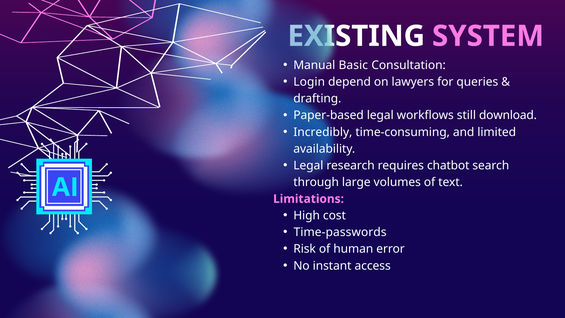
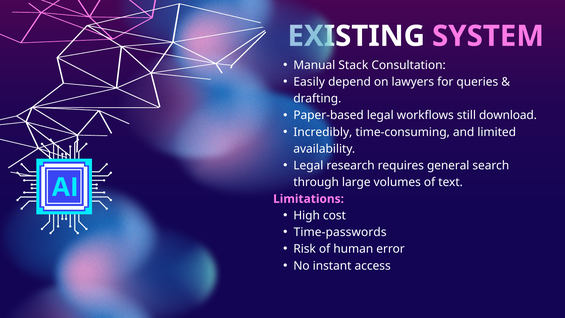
Basic: Basic -> Stack
Login: Login -> Easily
chatbot: chatbot -> general
